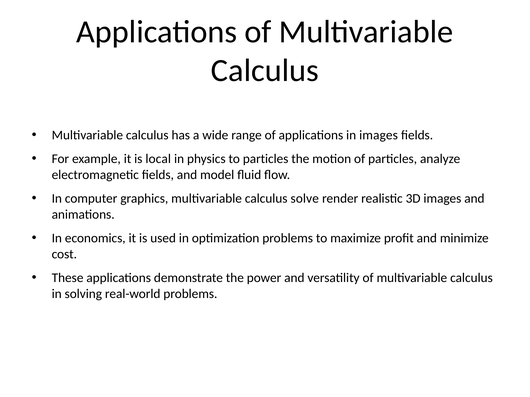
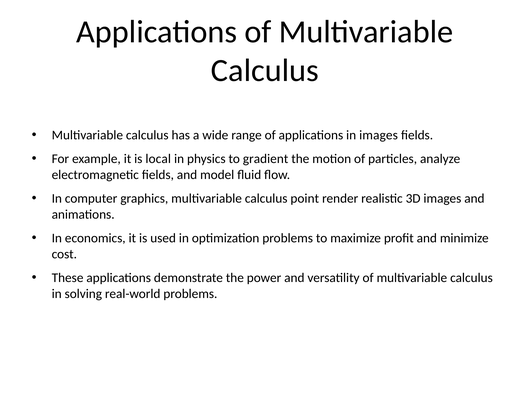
to particles: particles -> gradient
solve: solve -> point
